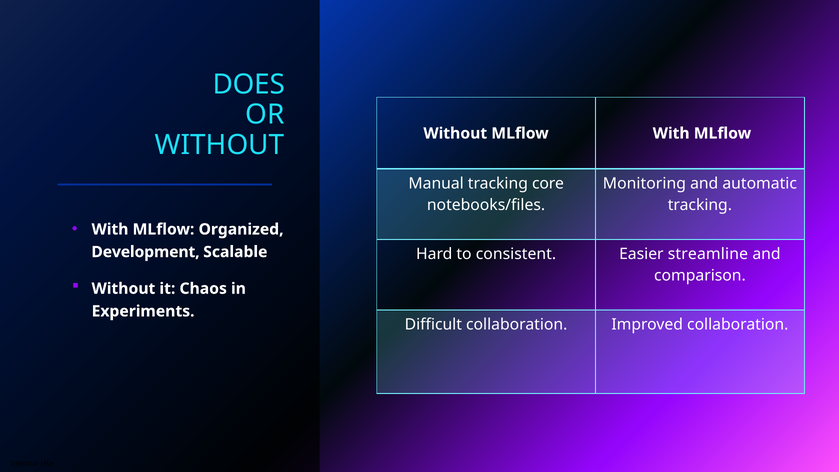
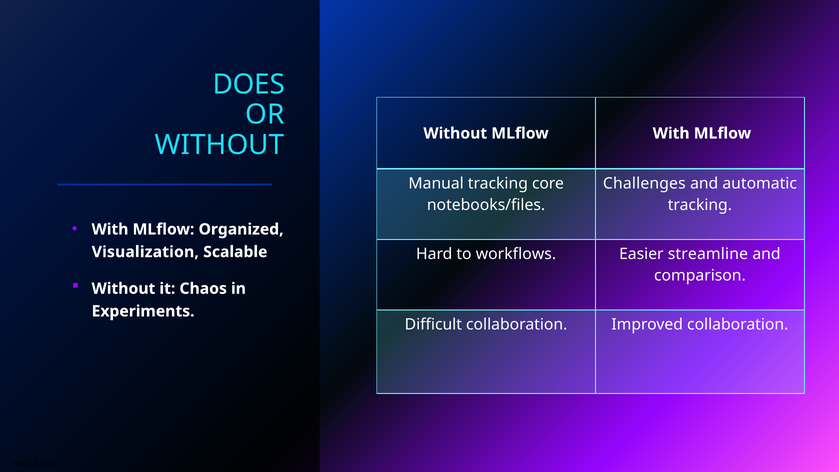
Monitoring: Monitoring -> Challenges
Development: Development -> Visualization
consistent: consistent -> workflows
